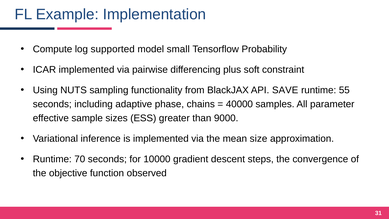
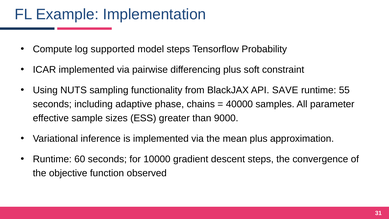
model small: small -> steps
mean size: size -> plus
70: 70 -> 60
